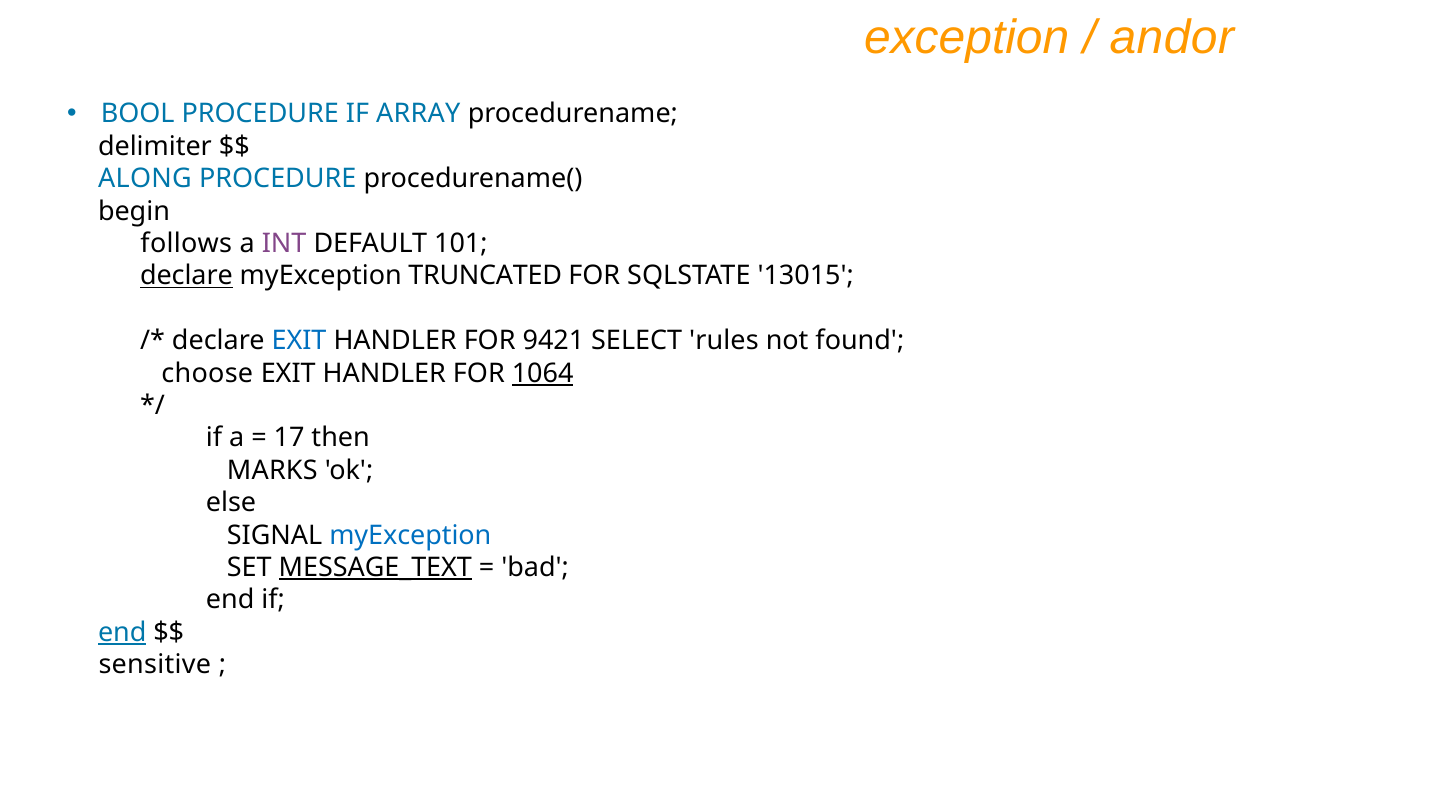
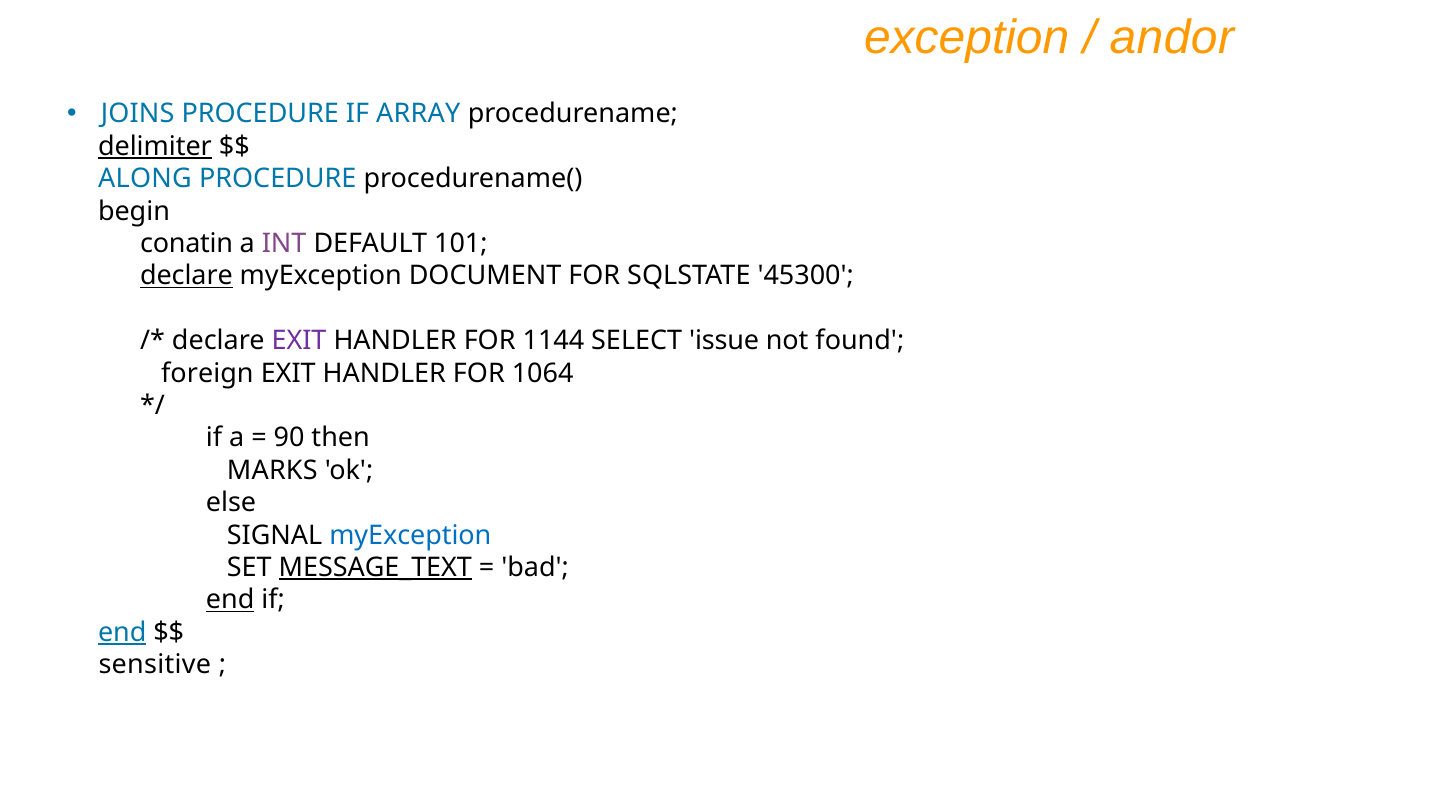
BOOL: BOOL -> JOINS
delimiter underline: none -> present
follows: follows -> conatin
TRUNCATED: TRUNCATED -> DOCUMENT
13015: 13015 -> 45300
EXIT at (299, 341) colour: blue -> purple
9421: 9421 -> 1144
rules: rules -> issue
choose: choose -> foreign
1064 underline: present -> none
17: 17 -> 90
end at (230, 600) underline: none -> present
